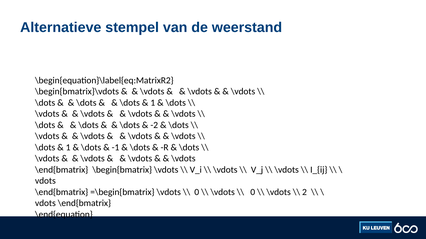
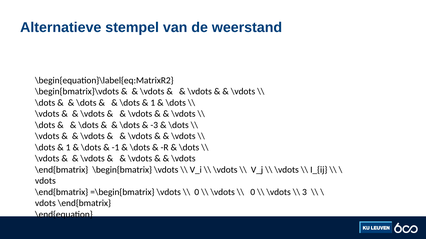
-2: -2 -> -3
2: 2 -> 3
